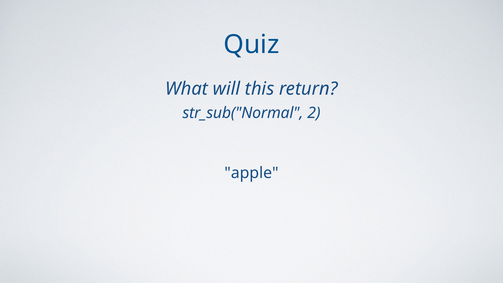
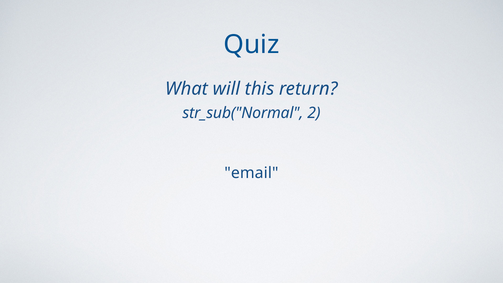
apple: apple -> email
